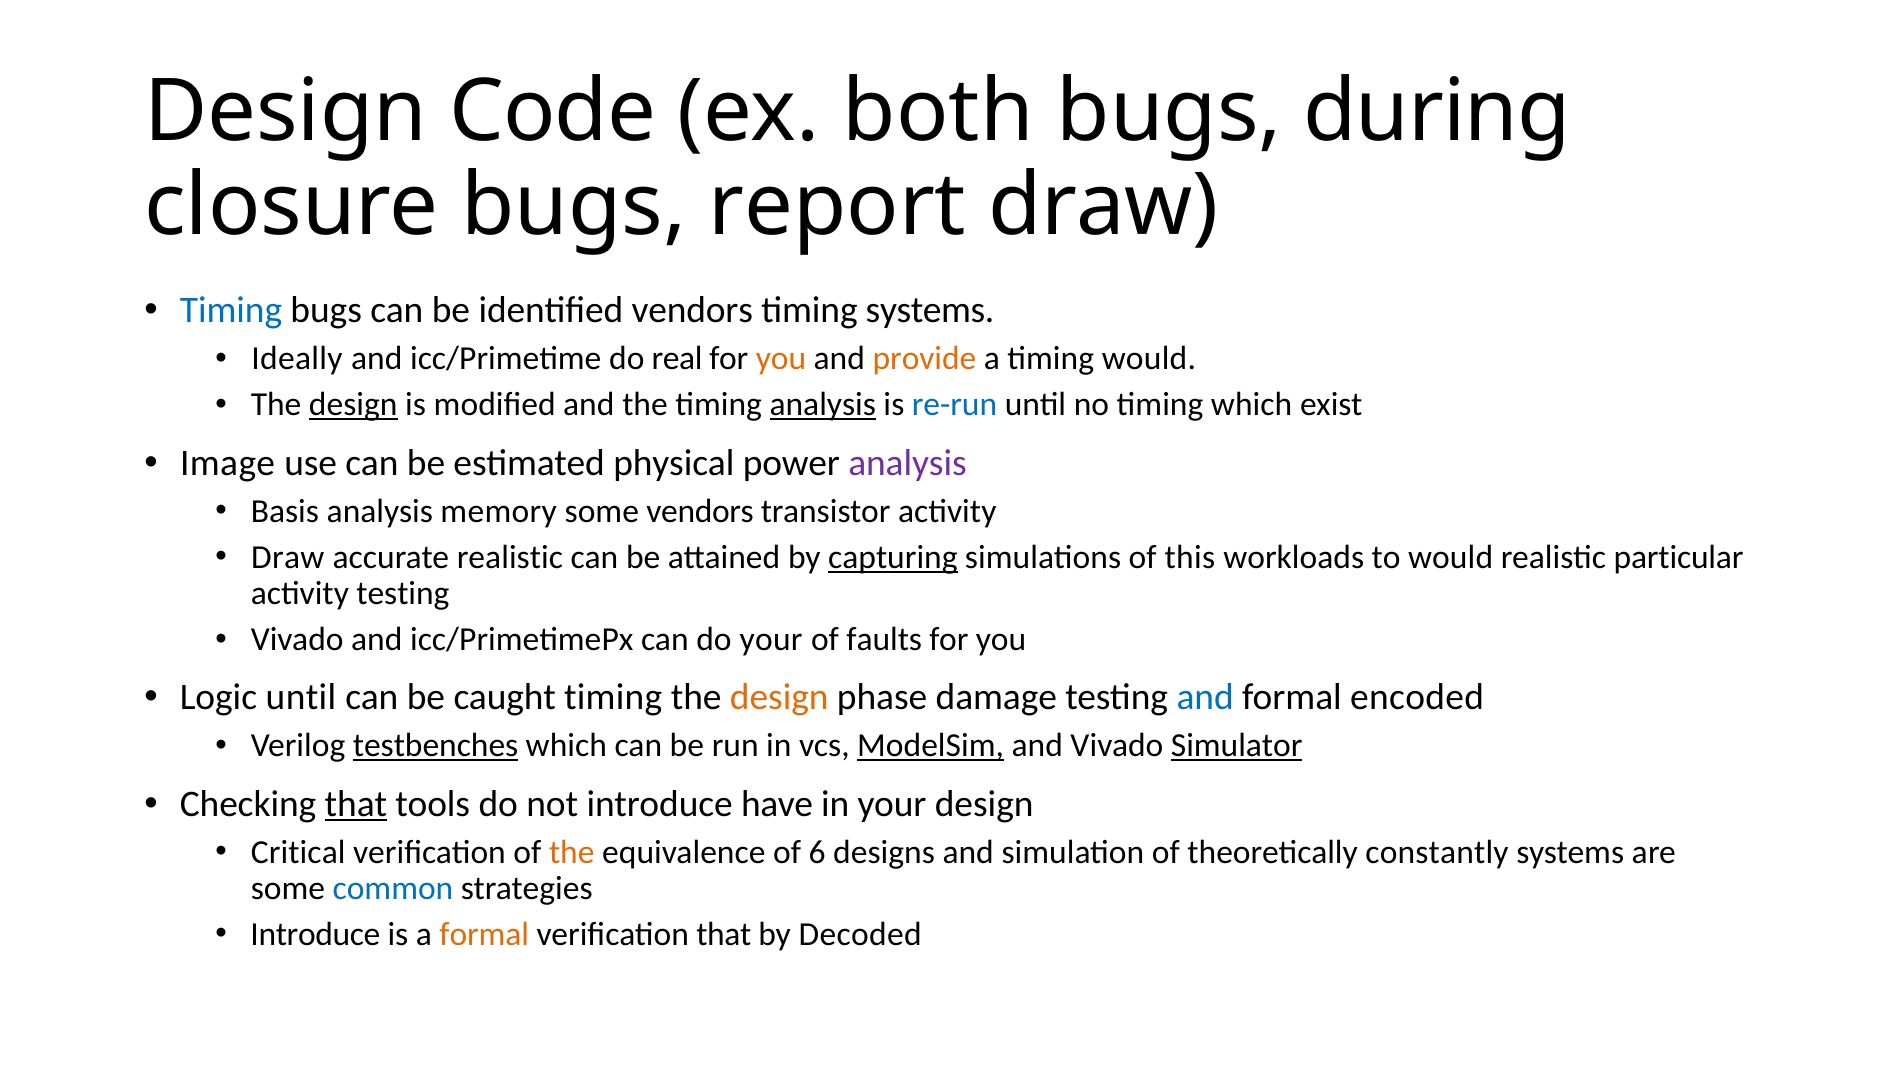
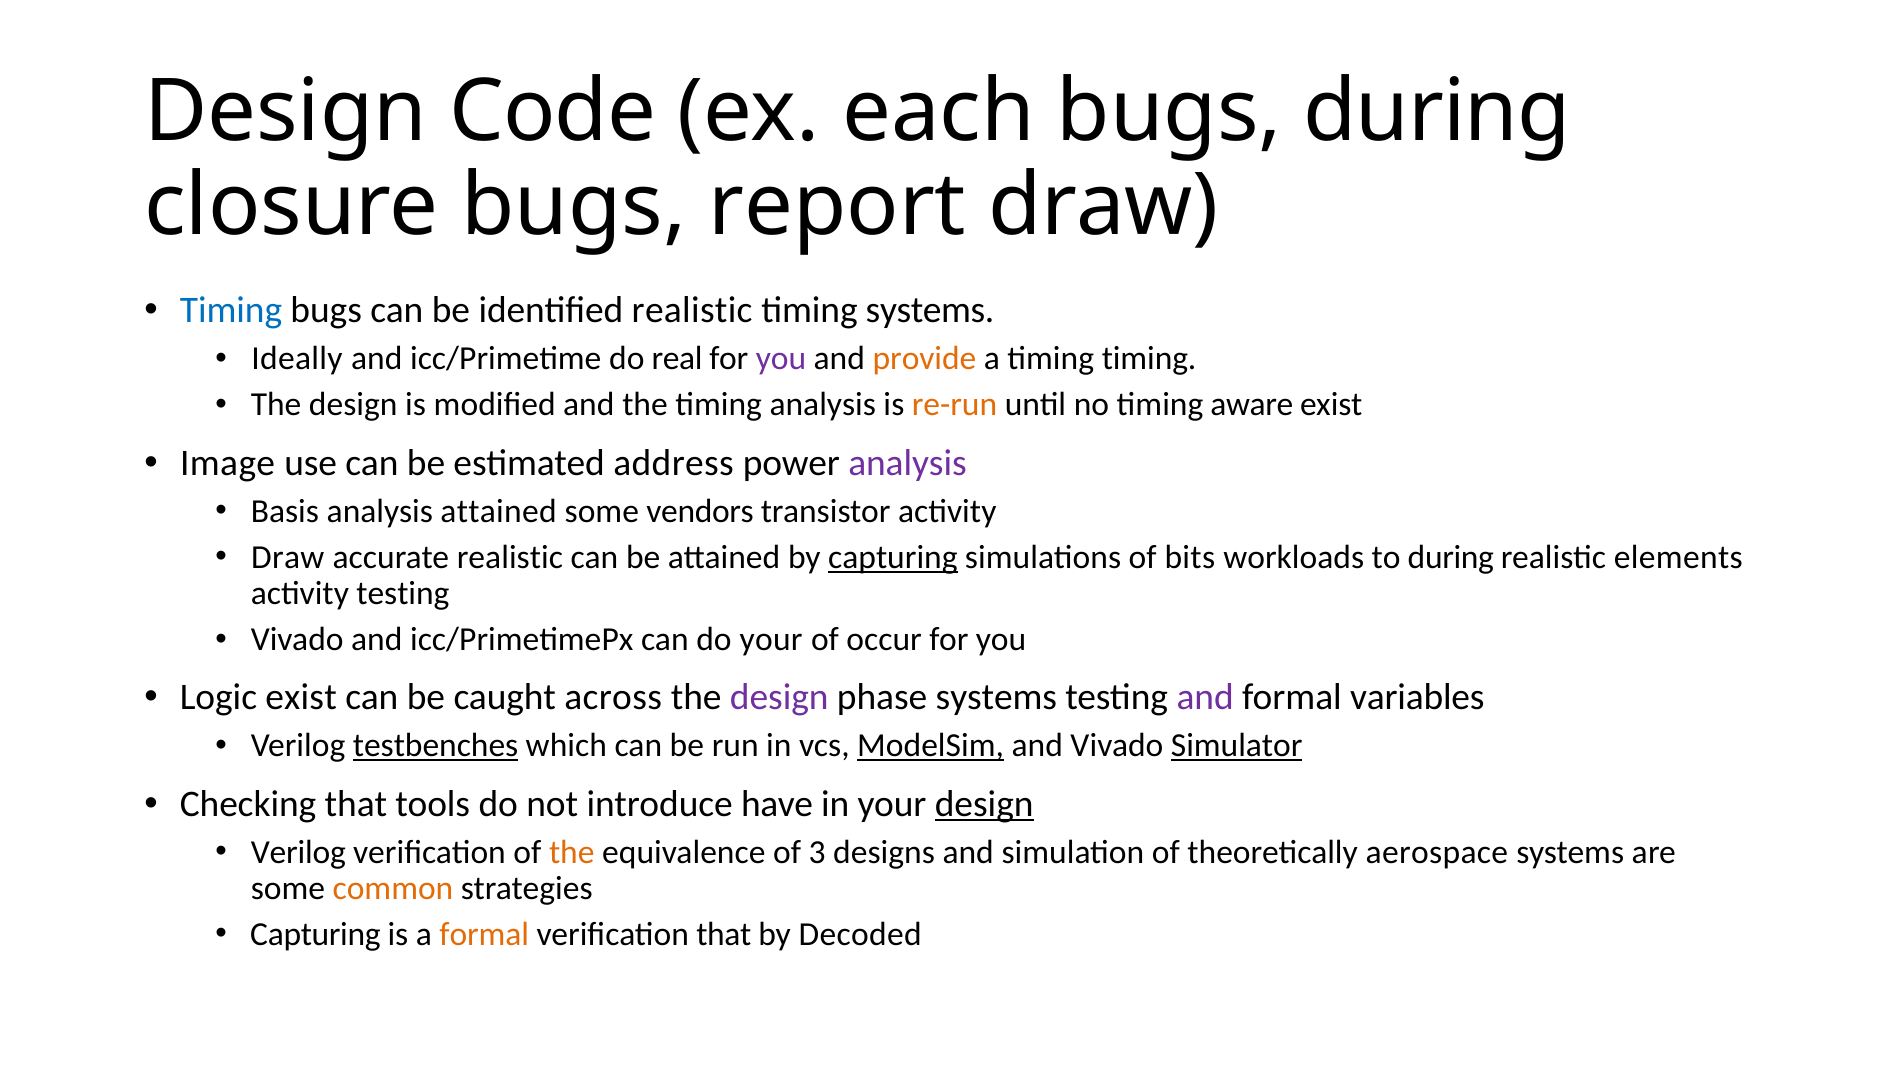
both: both -> each
identified vendors: vendors -> realistic
you at (781, 359) colour: orange -> purple
timing would: would -> timing
design at (353, 405) underline: present -> none
analysis at (823, 405) underline: present -> none
re-run colour: blue -> orange
timing which: which -> aware
physical: physical -> address
analysis memory: memory -> attained
this: this -> bits
to would: would -> during
particular: particular -> elements
faults: faults -> occur
Logic until: until -> exist
caught timing: timing -> across
design at (779, 697) colour: orange -> purple
phase damage: damage -> systems
and at (1205, 697) colour: blue -> purple
encoded: encoded -> variables
that at (356, 804) underline: present -> none
design at (984, 804) underline: none -> present
Critical at (298, 852): Critical -> Verilog
6: 6 -> 3
constantly: constantly -> aerospace
common colour: blue -> orange
Introduce at (315, 934): Introduce -> Capturing
